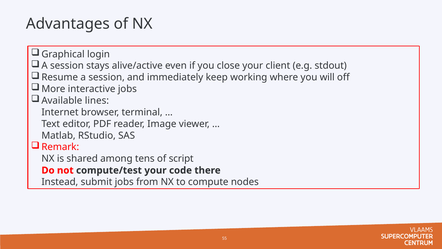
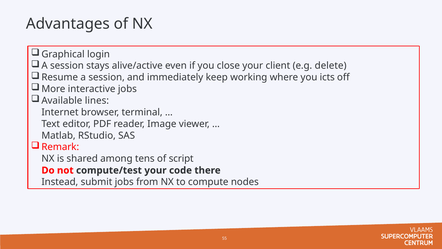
stdout: stdout -> delete
will: will -> icts
